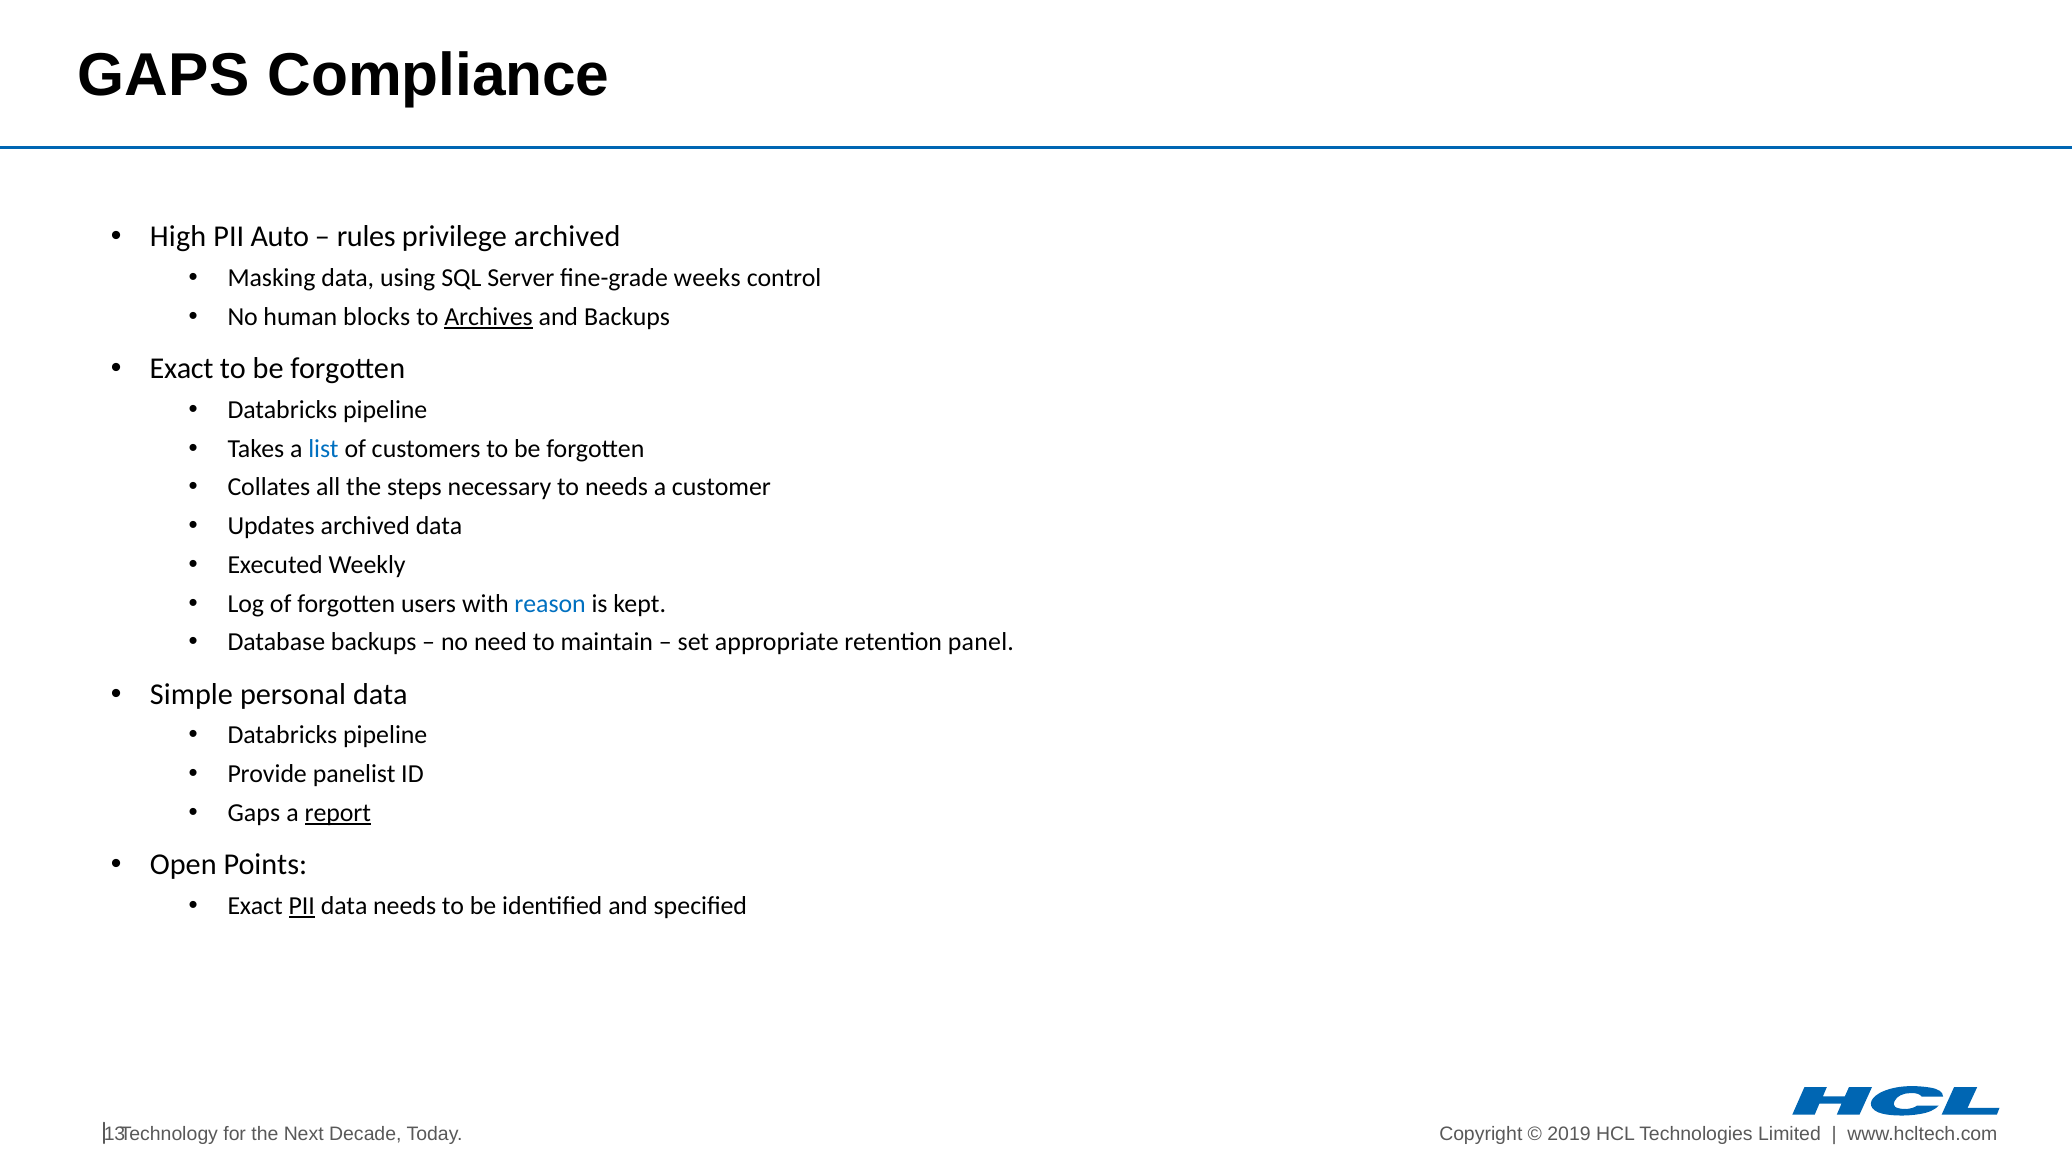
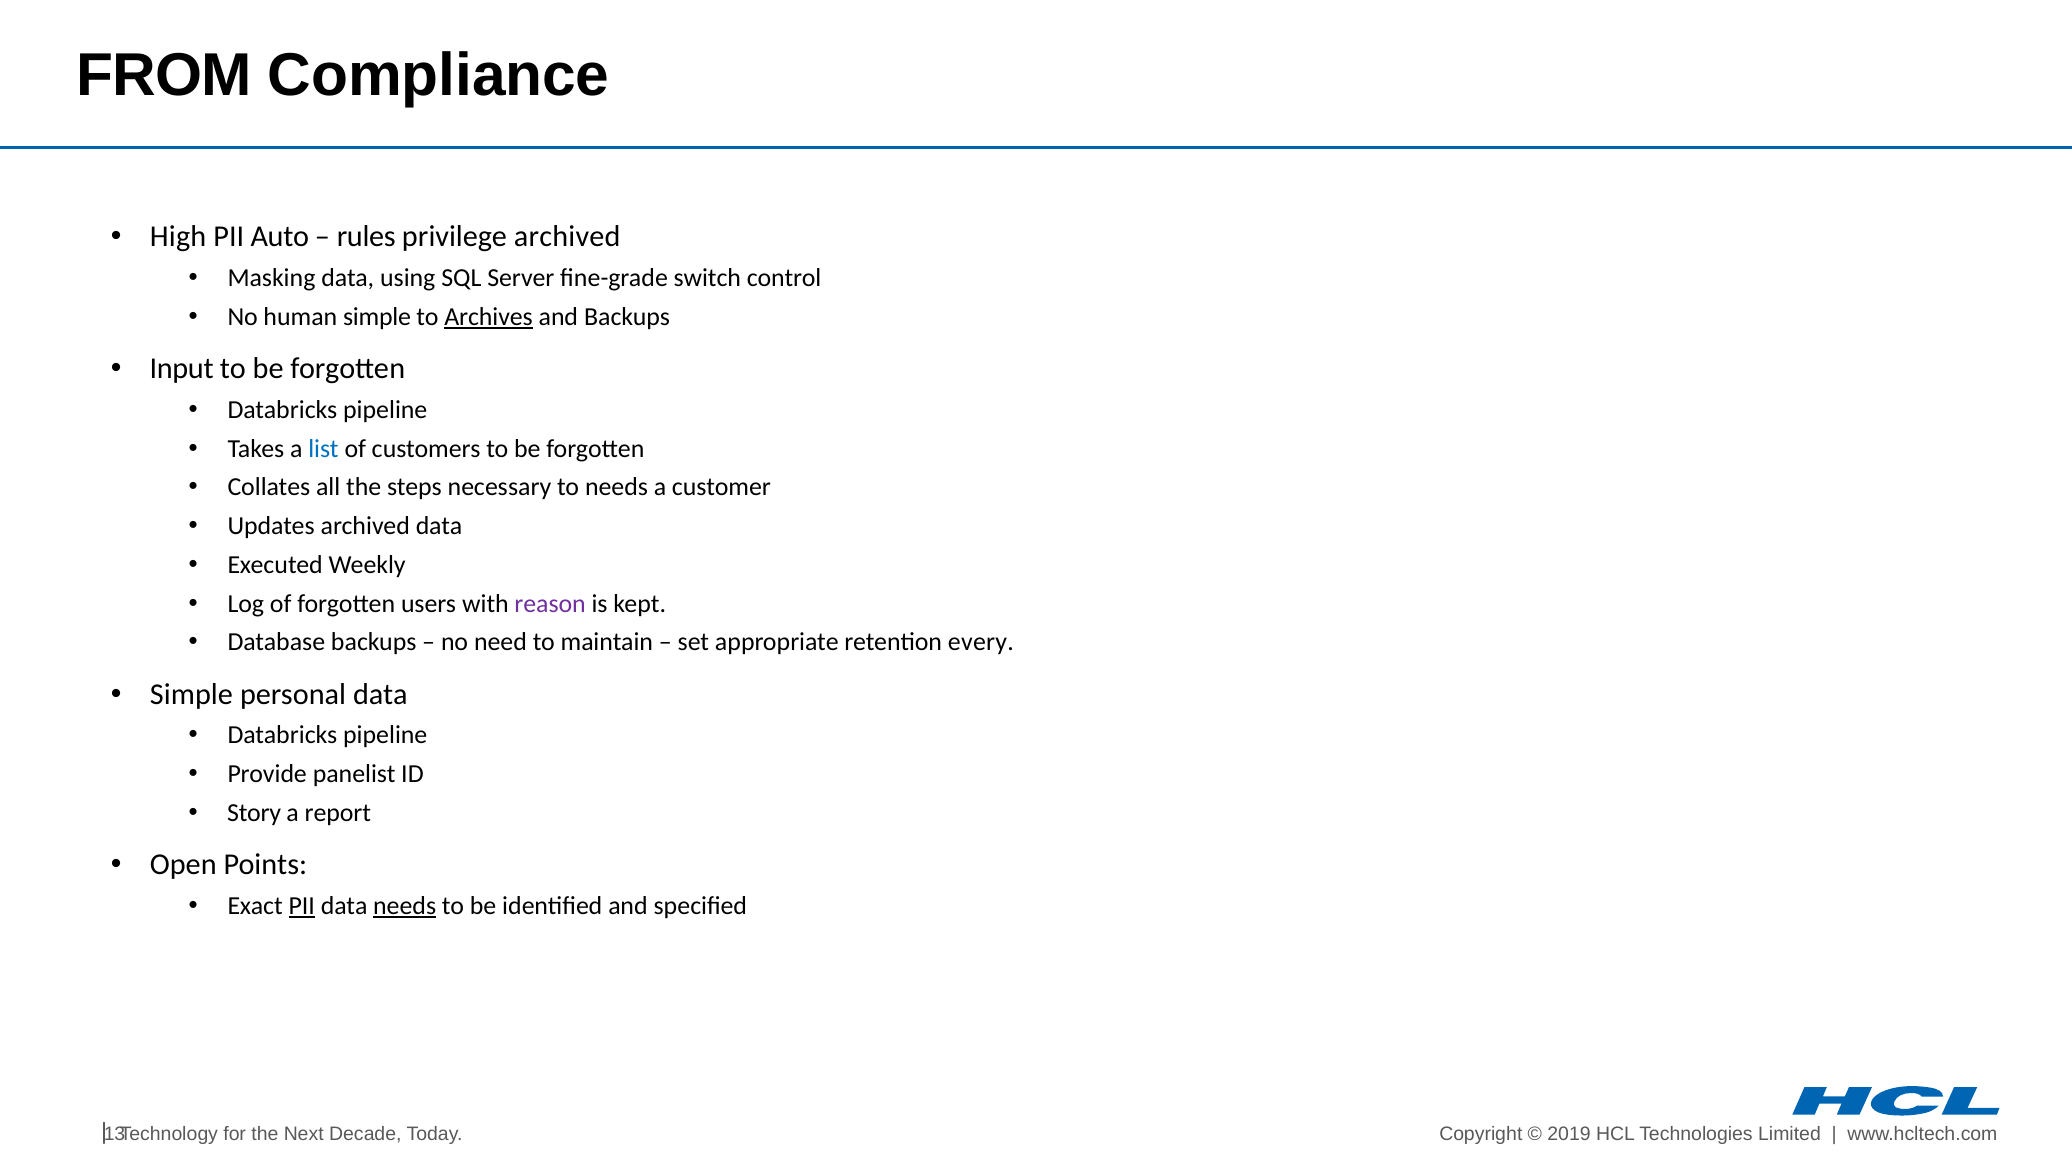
GAPS at (164, 75): GAPS -> FROM
weeks: weeks -> switch
human blocks: blocks -> simple
Exact at (182, 369): Exact -> Input
reason colour: blue -> purple
panel: panel -> every
Gaps at (254, 813): Gaps -> Story
report underline: present -> none
needs at (405, 906) underline: none -> present
